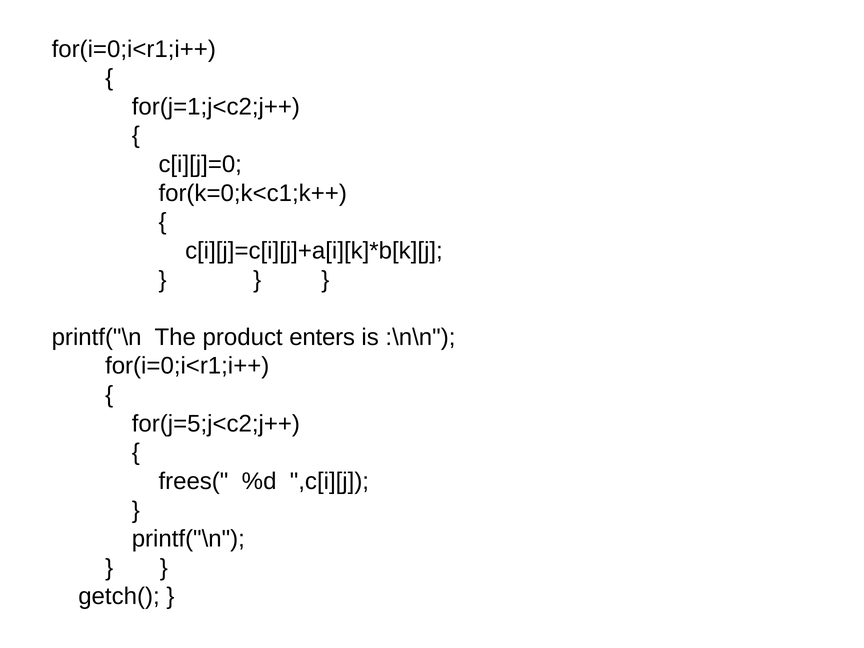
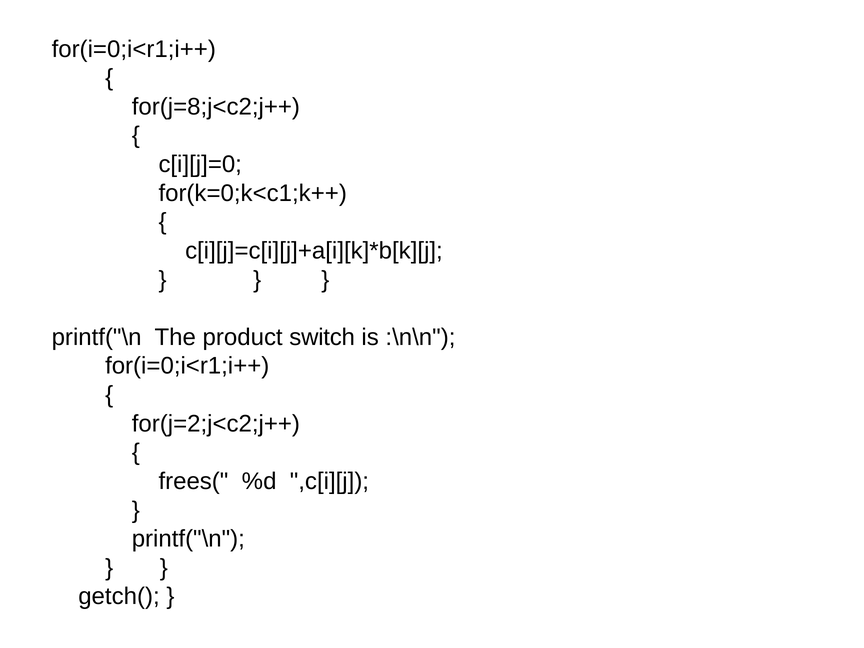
for(j=1;j<c2;j++: for(j=1;j<c2;j++ -> for(j=8;j<c2;j++
enters: enters -> switch
for(j=5;j<c2;j++: for(j=5;j<c2;j++ -> for(j=2;j<c2;j++
